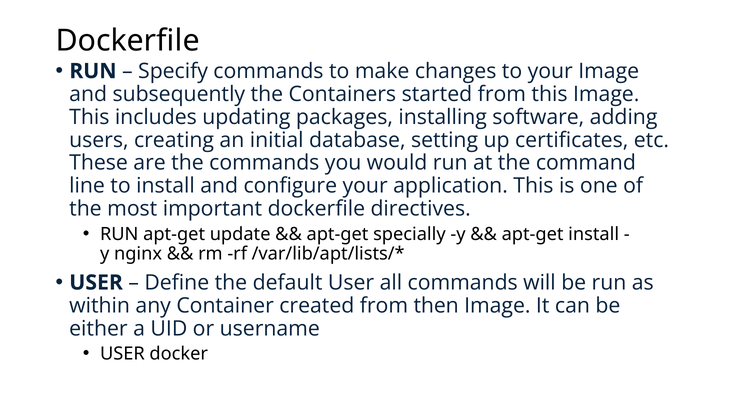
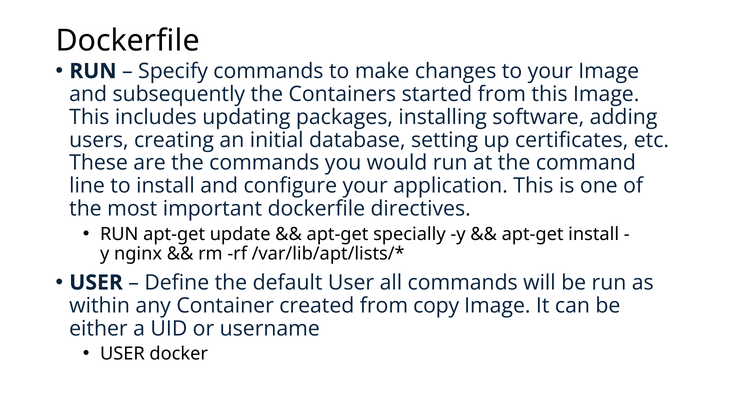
then: then -> copy
